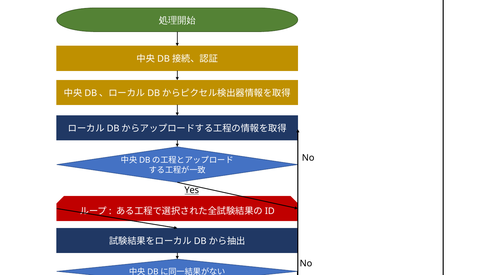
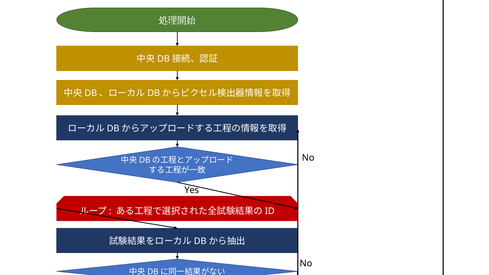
Yes underline: present -> none
